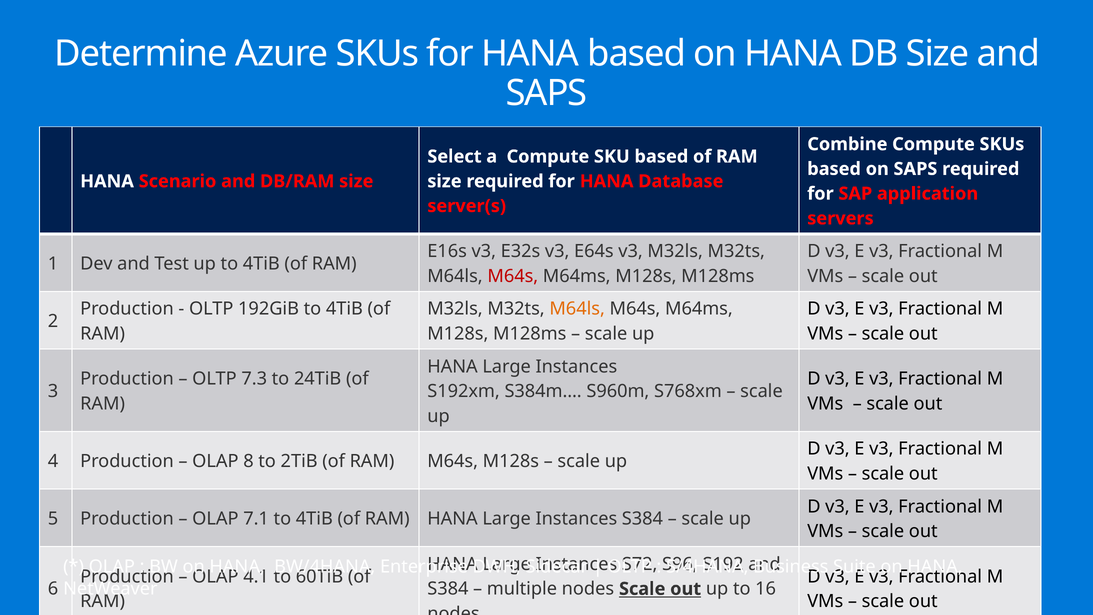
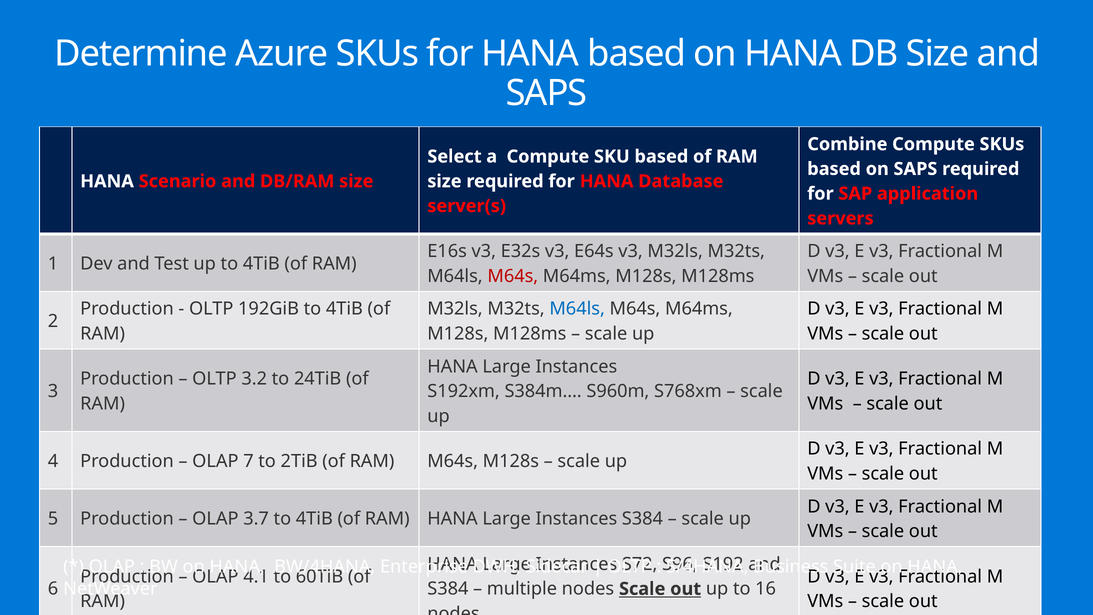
M64ls at (577, 309) colour: orange -> blue
7.3: 7.3 -> 3.2
8: 8 -> 7
7.1: 7.1 -> 3.7
